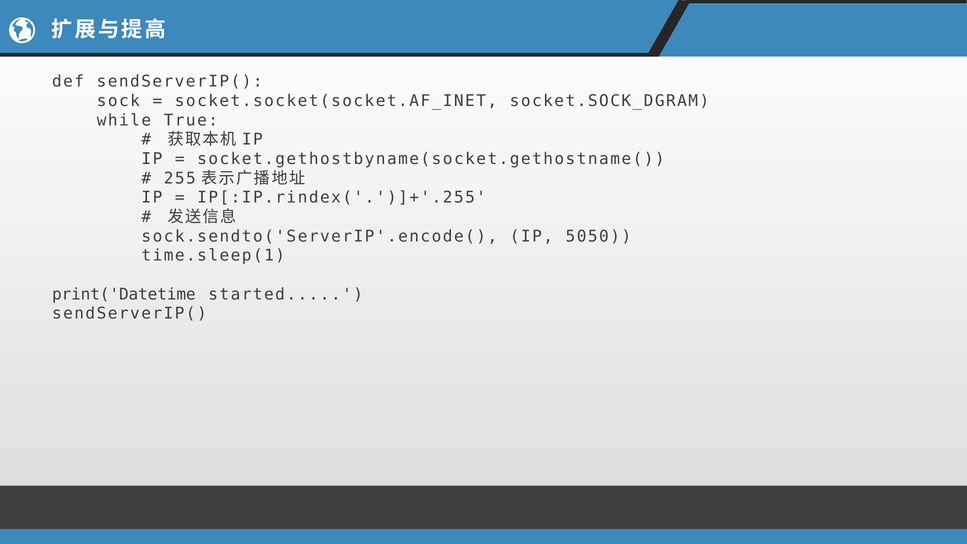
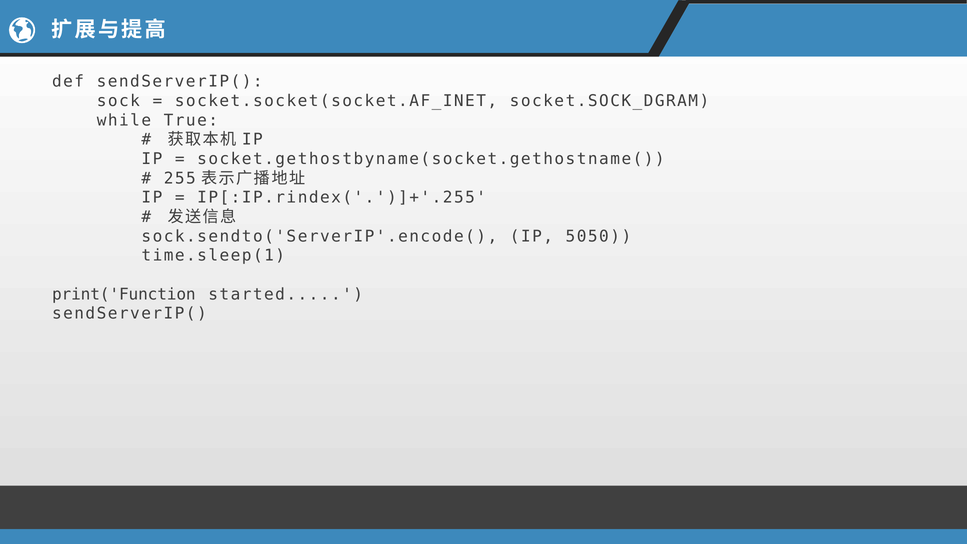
print('Datetime: print('Datetime -> print('Function
